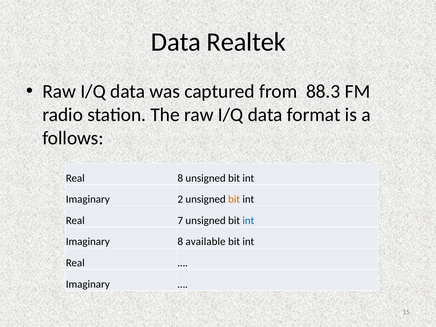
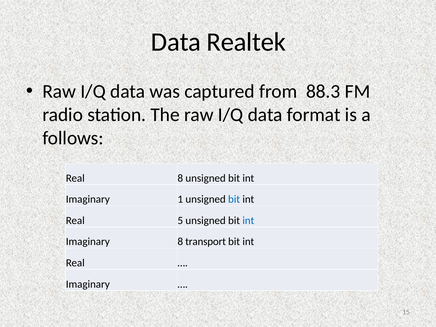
2: 2 -> 1
bit at (234, 199) colour: orange -> blue
7: 7 -> 5
available: available -> transport
